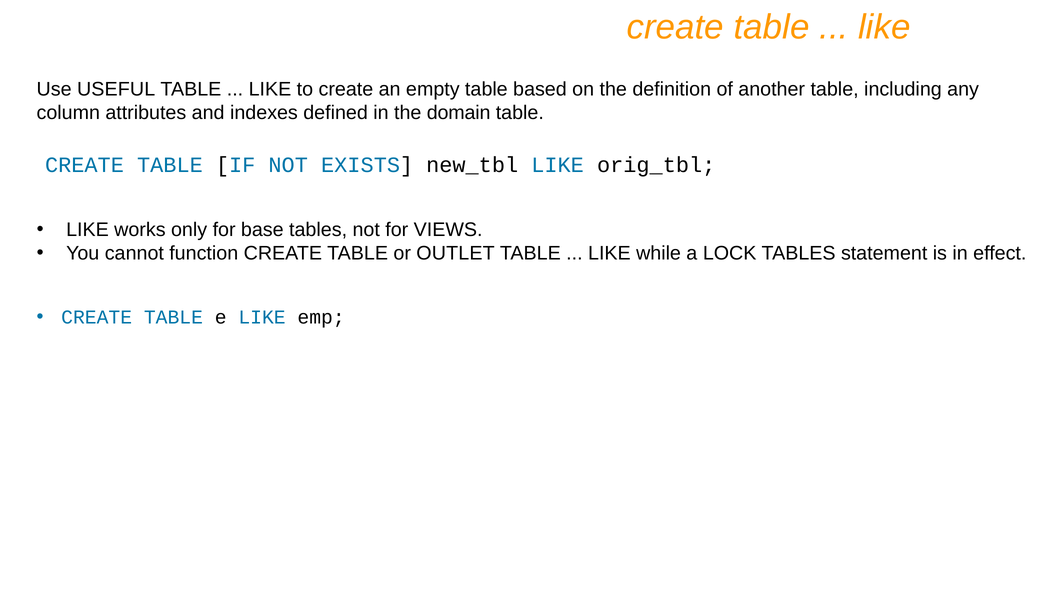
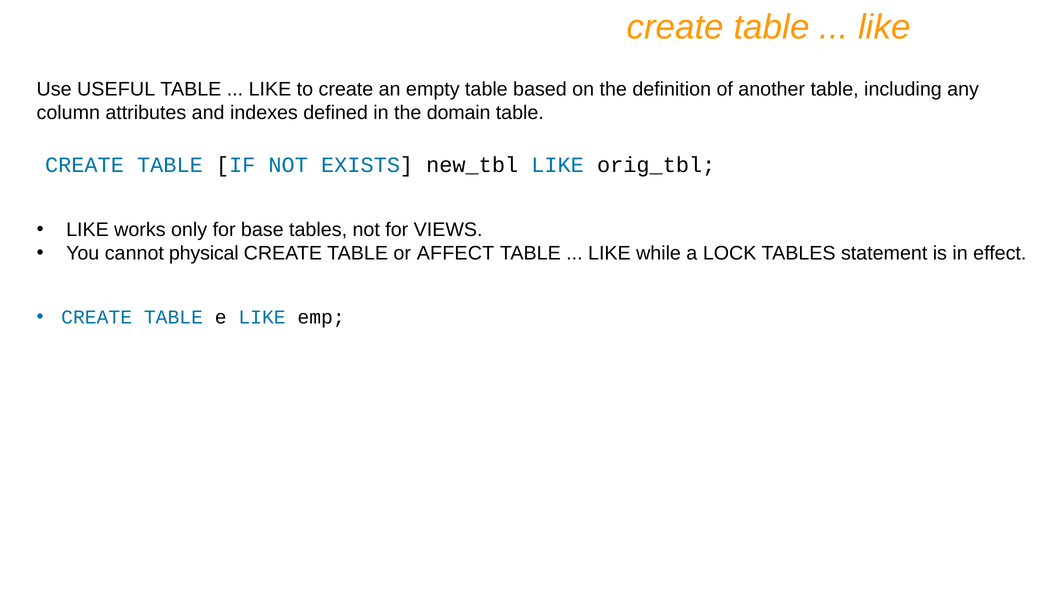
function: function -> physical
OUTLET: OUTLET -> AFFECT
